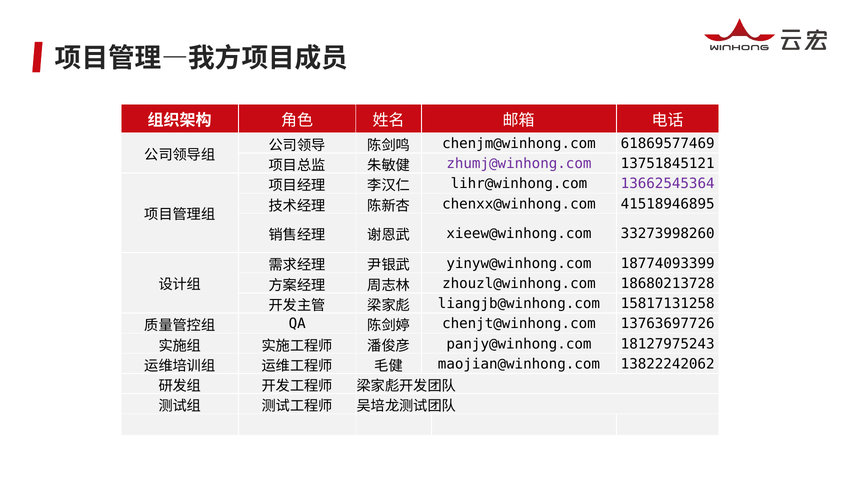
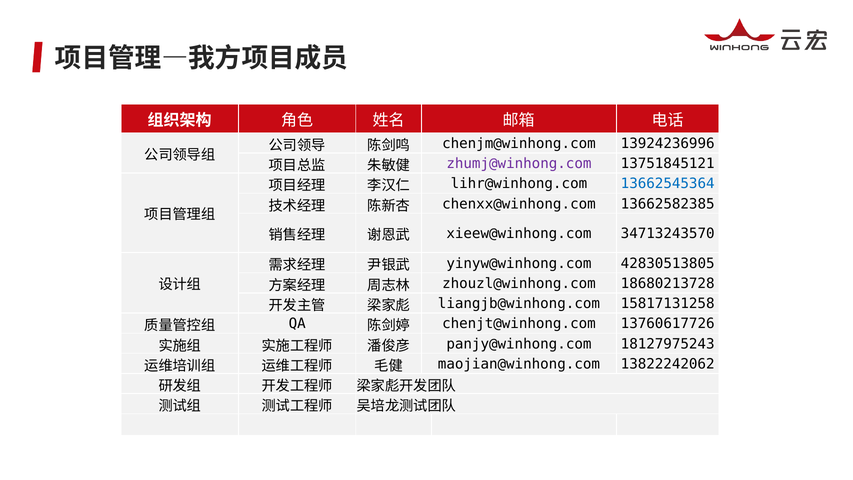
61869577469: 61869577469 -> 13924236996
13662545364 colour: purple -> blue
41518946895: 41518946895 -> 13662582385
33273998260: 33273998260 -> 34713243570
18774093399: 18774093399 -> 42830513805
13763697726: 13763697726 -> 13760617726
